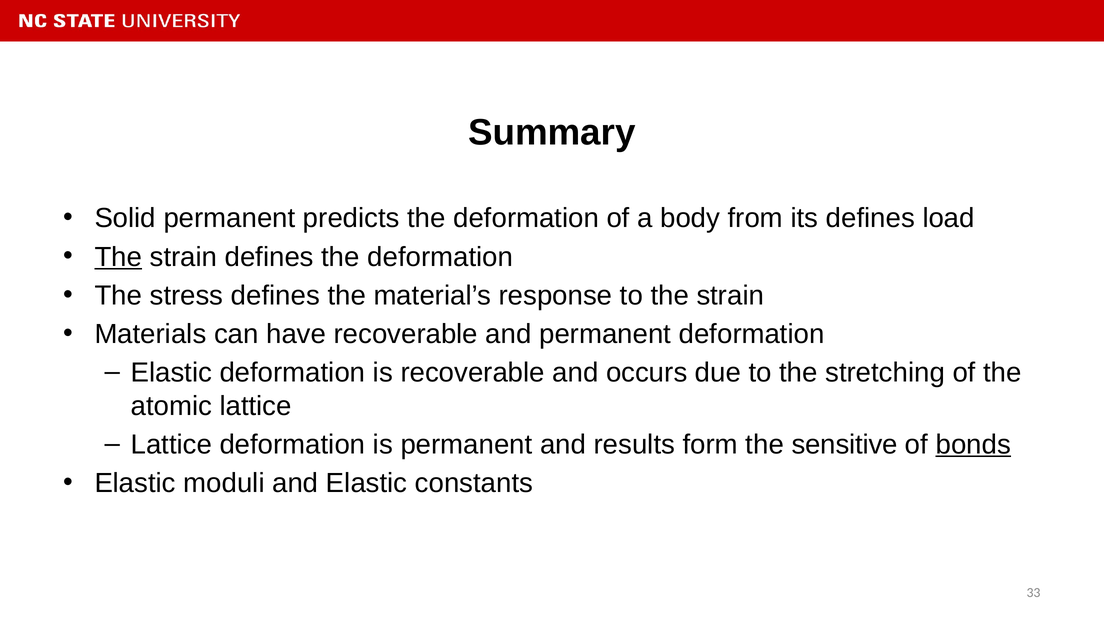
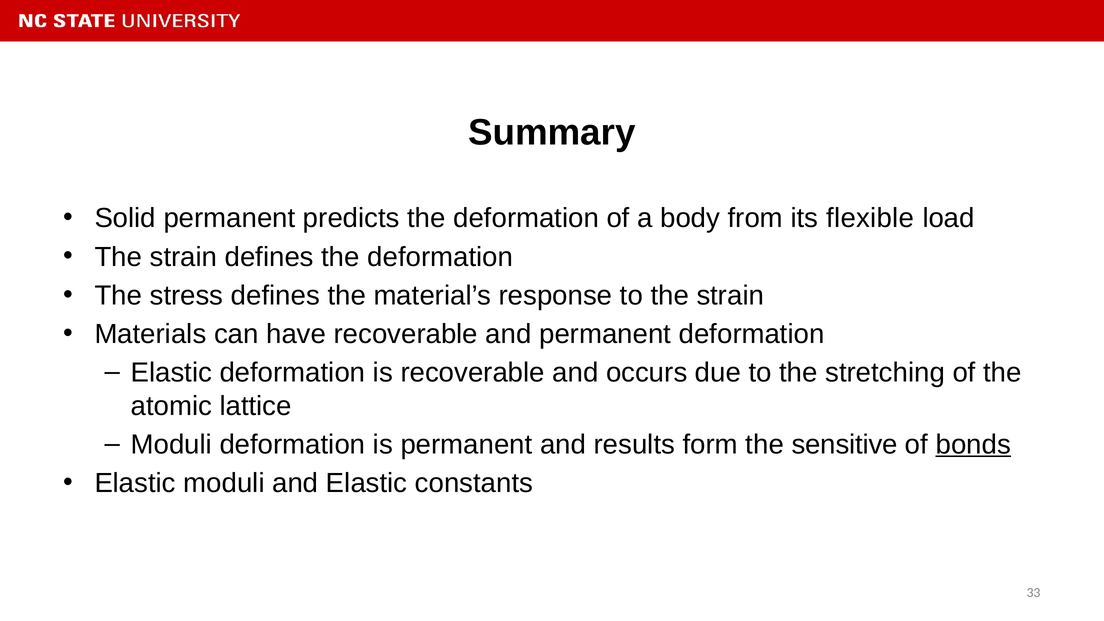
its defines: defines -> flexible
The at (118, 257) underline: present -> none
Lattice at (171, 445): Lattice -> Moduli
